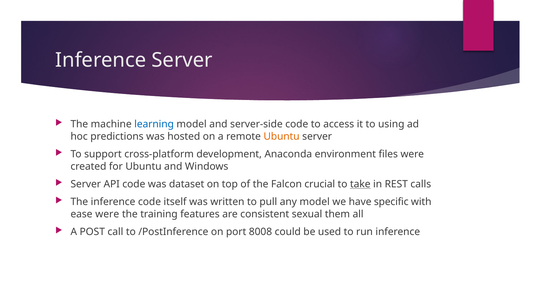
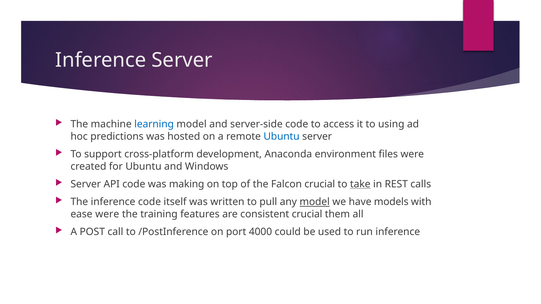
Ubuntu at (282, 137) colour: orange -> blue
dataset: dataset -> making
model at (315, 202) underline: none -> present
specific: specific -> models
consistent sexual: sexual -> crucial
8008: 8008 -> 4000
